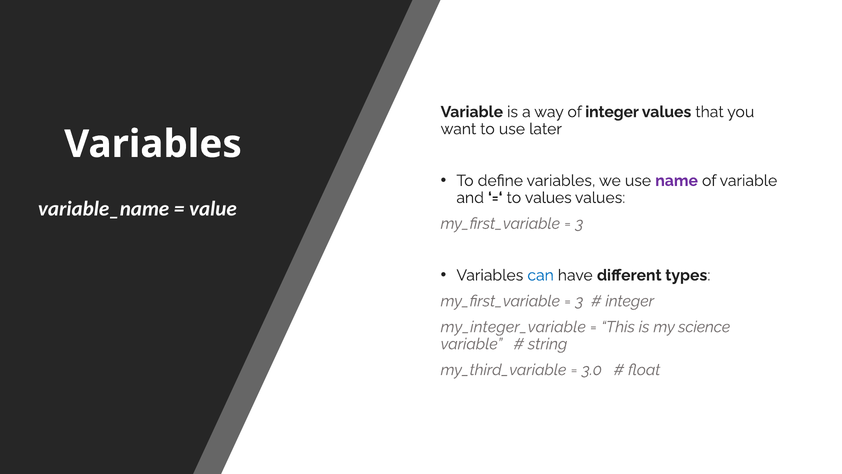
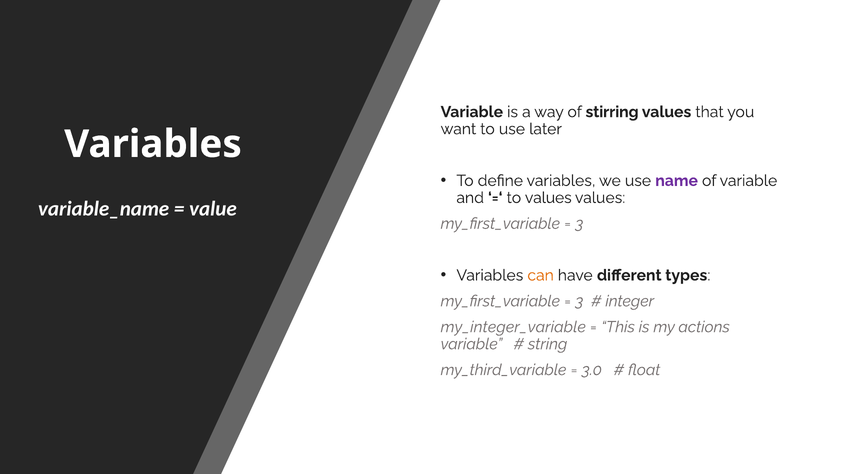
of integer: integer -> stirring
can colour: blue -> orange
science: science -> actions
